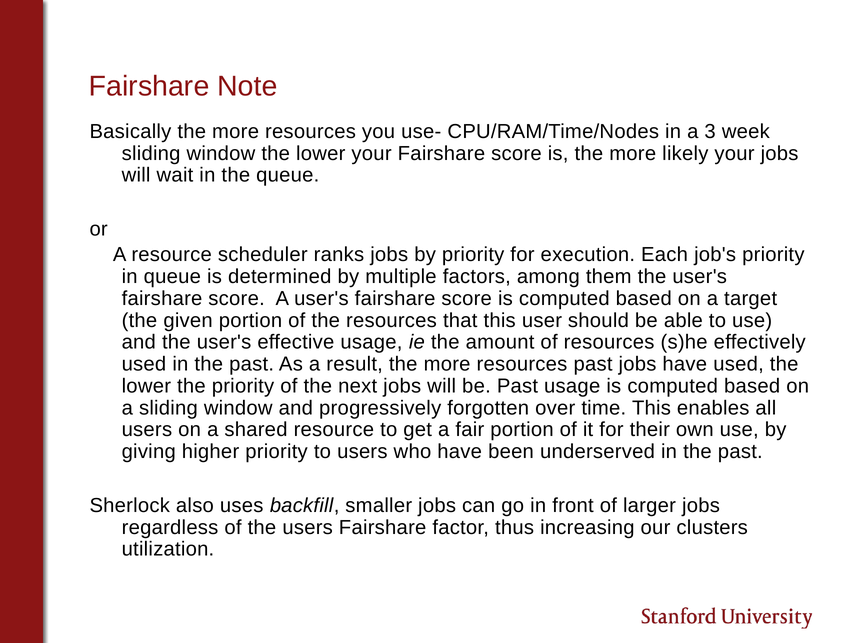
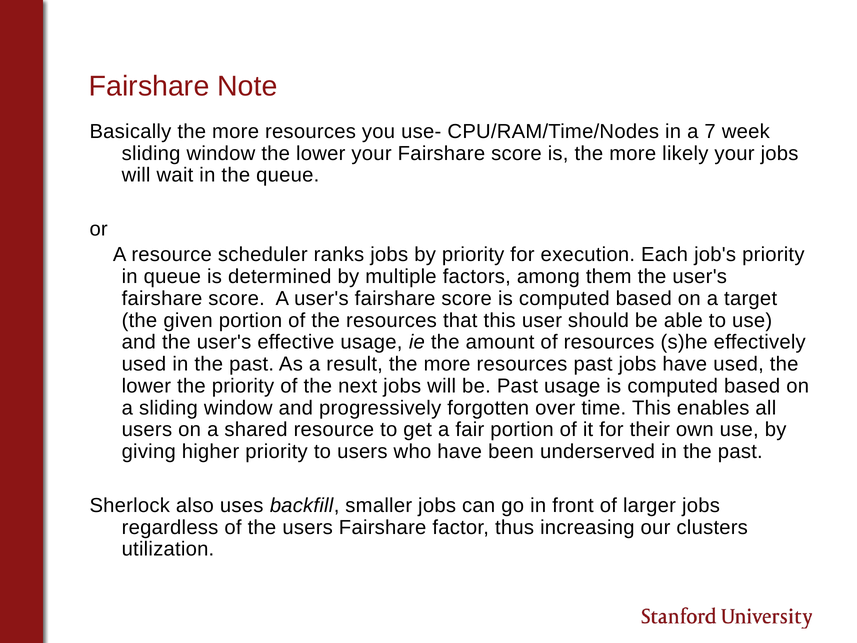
3: 3 -> 7
